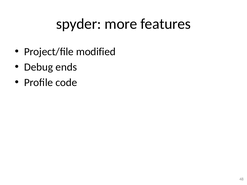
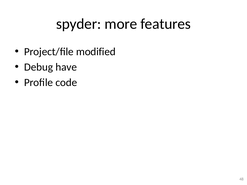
ends: ends -> have
